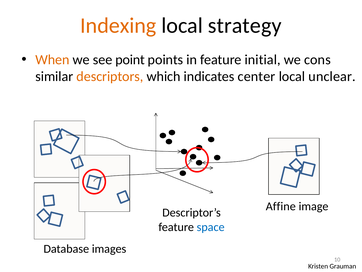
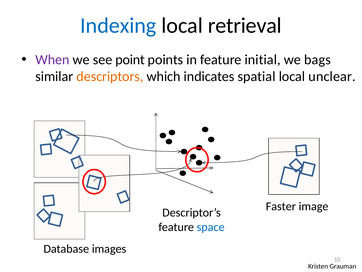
Indexing colour: orange -> blue
strategy: strategy -> retrieval
When colour: orange -> purple
cons: cons -> bags
center: center -> spatial
Affine: Affine -> Faster
